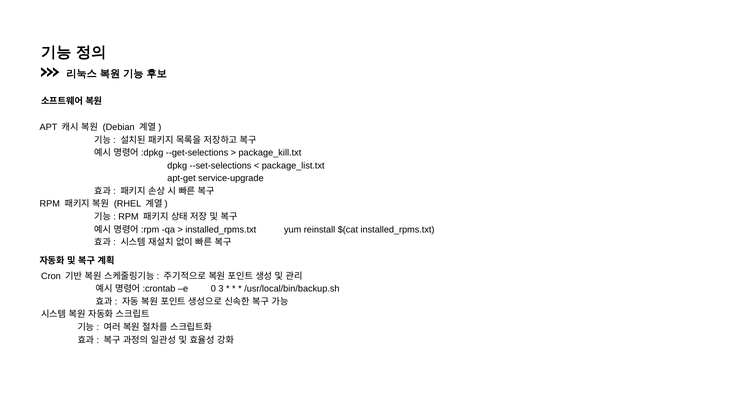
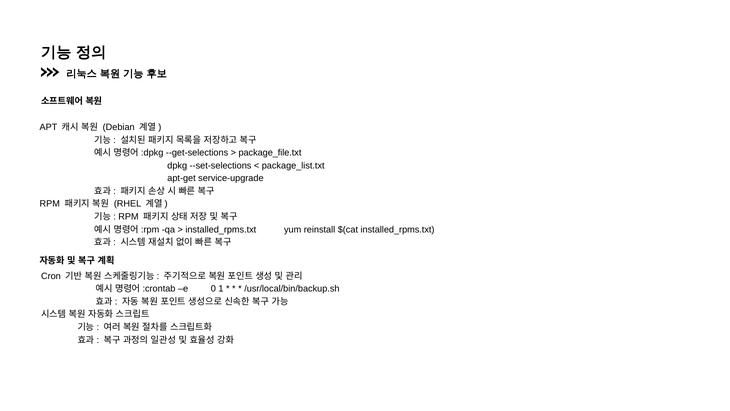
package_kill.txt: package_kill.txt -> package_file.txt
3: 3 -> 1
